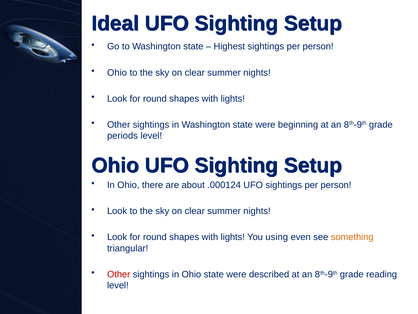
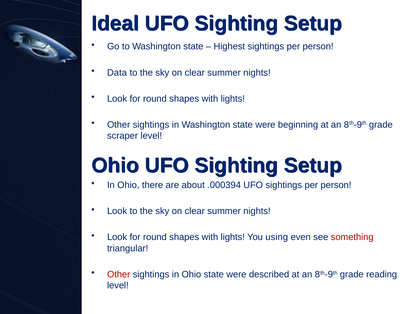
Ohio at (117, 72): Ohio -> Data
periods: periods -> scraper
.000124: .000124 -> .000394
something colour: orange -> red
